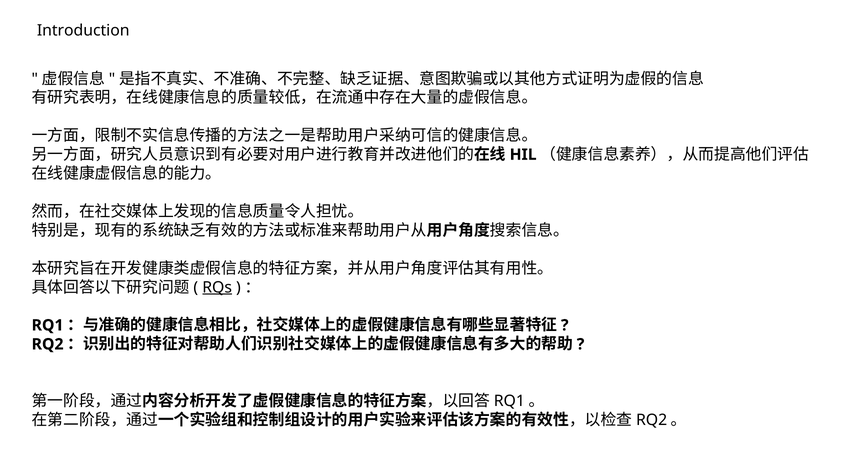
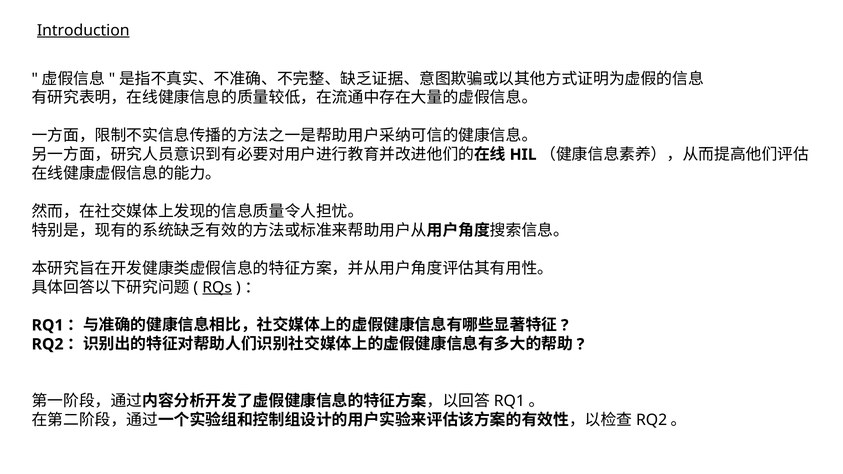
Introduction underline: none -> present
